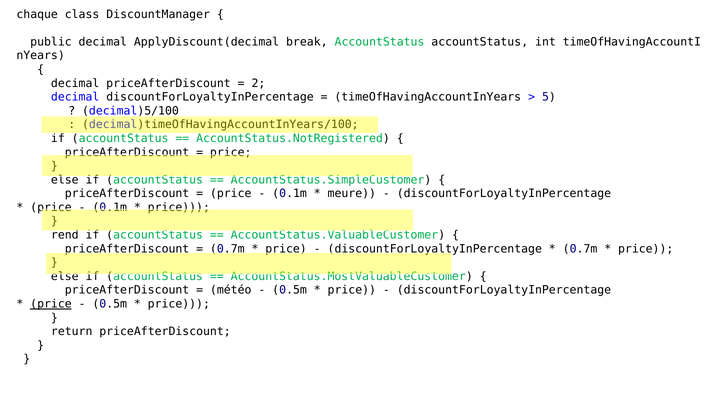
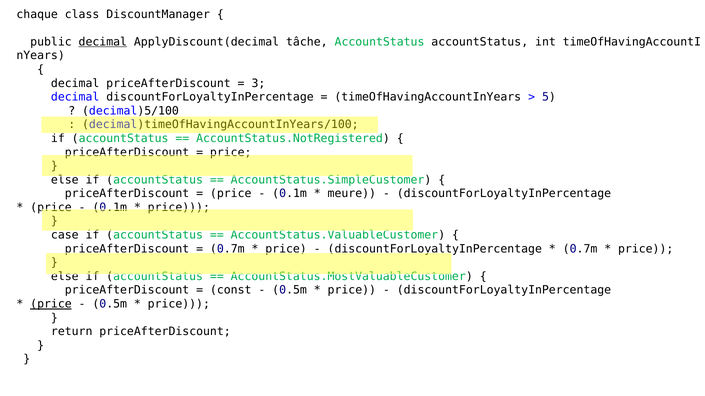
decimal at (103, 42) underline: none -> present
break: break -> tâche
2: 2 -> 3
rend: rend -> case
météo: météo -> const
